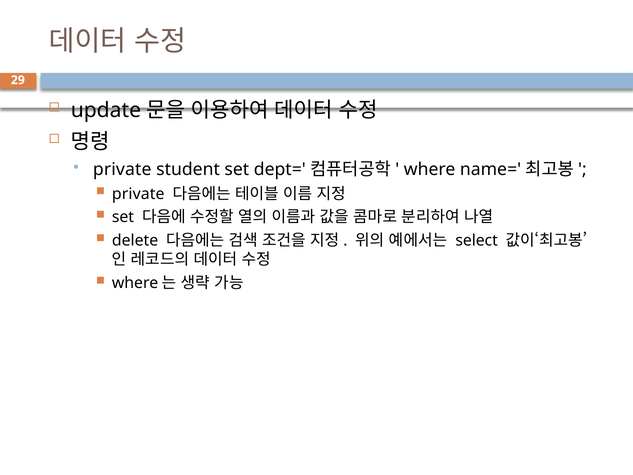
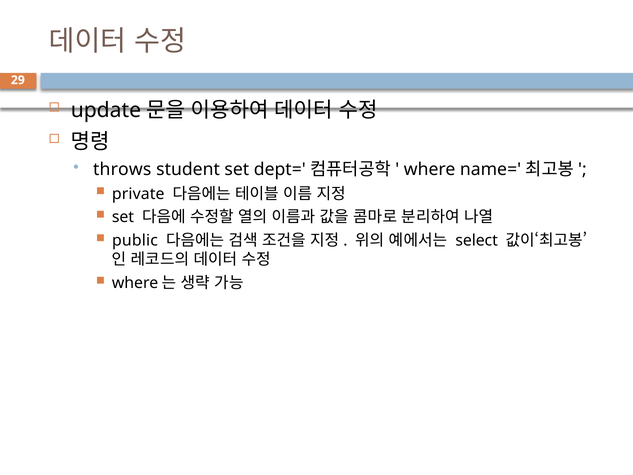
private at (122, 169): private -> throws
delete: delete -> public
